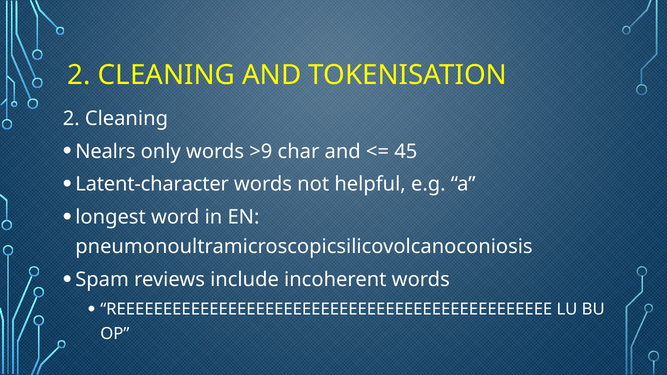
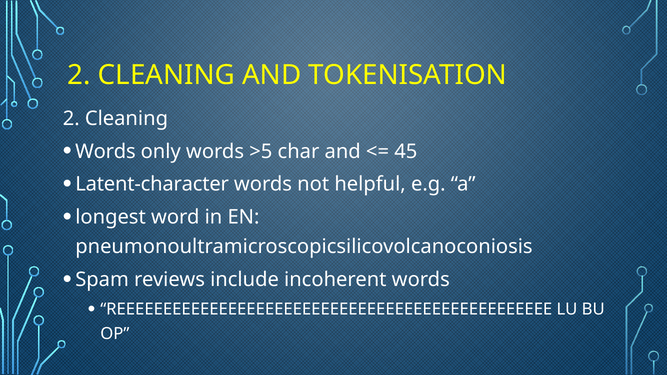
Nealrs at (105, 151): Nealrs -> Words
>9: >9 -> >5
